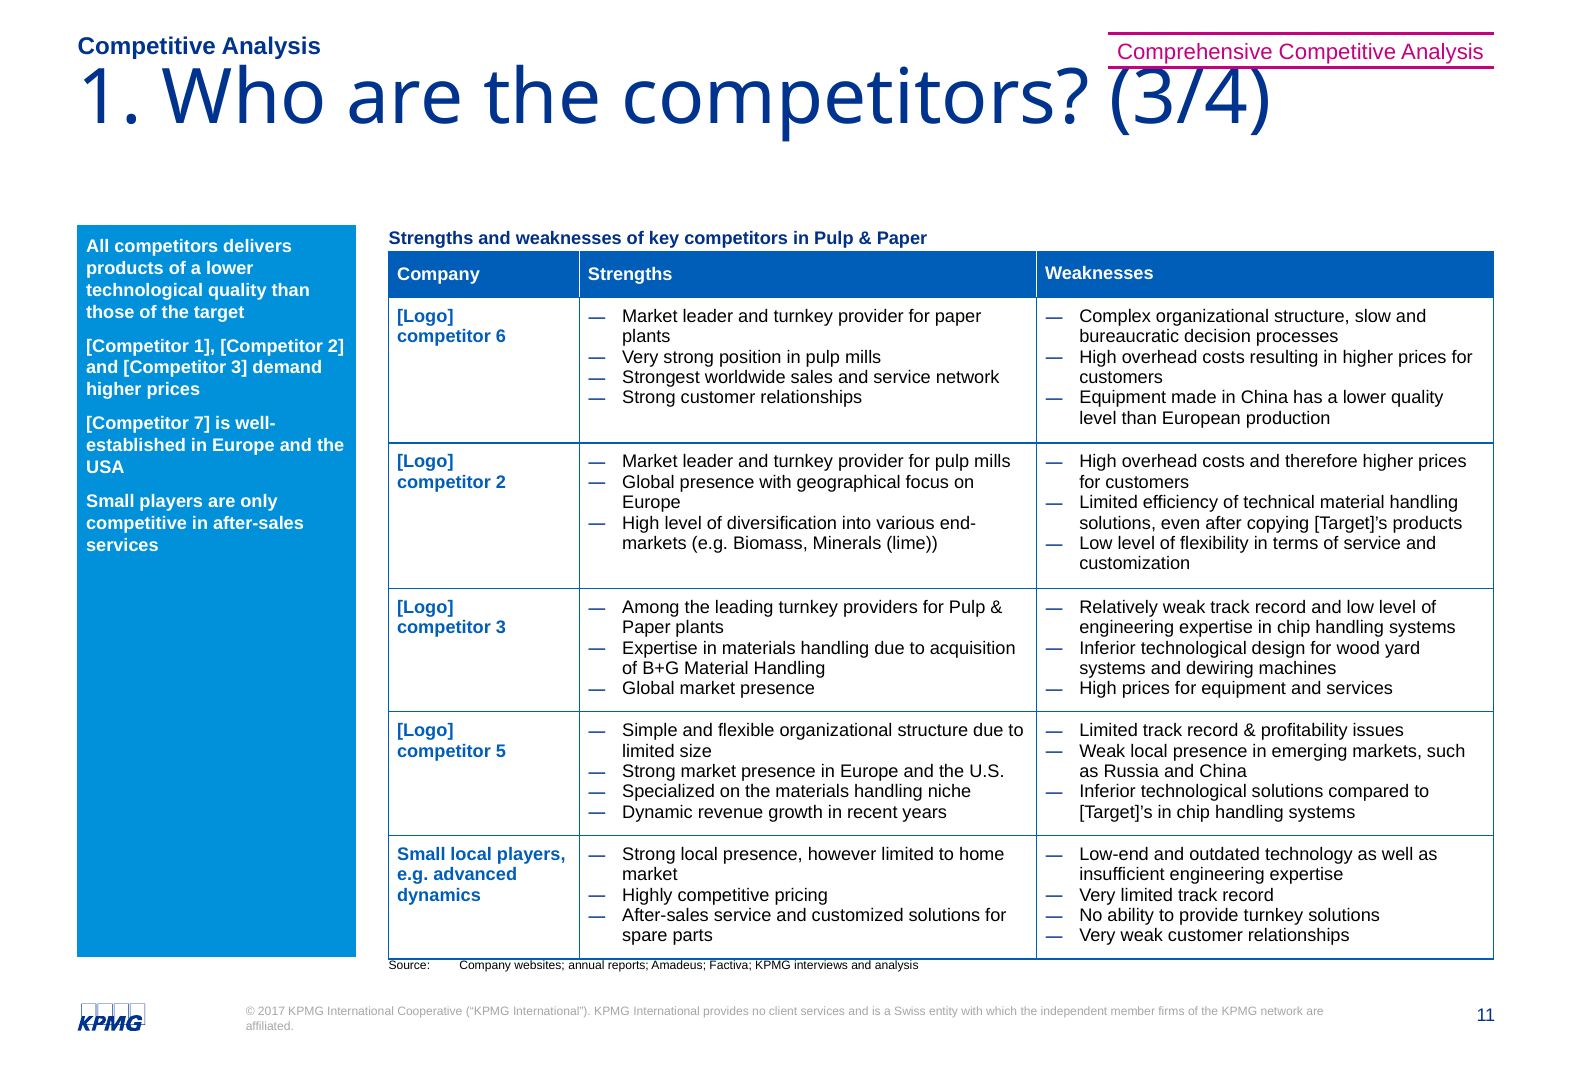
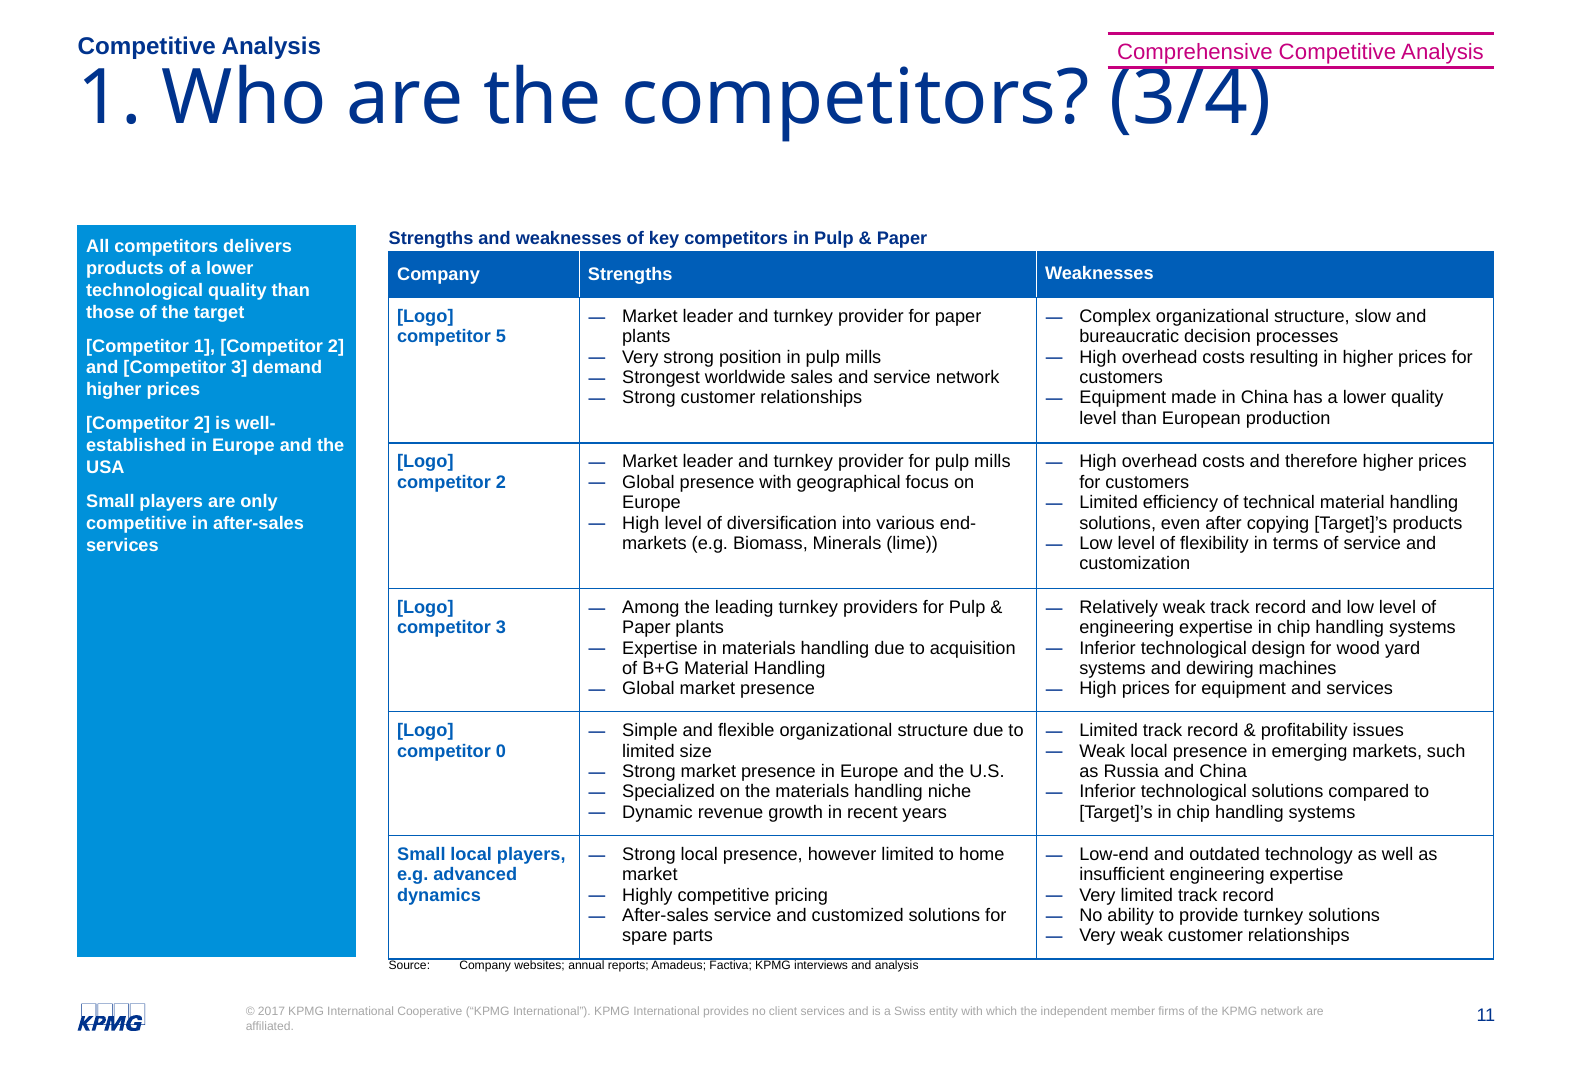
6: 6 -> 5
7 at (202, 424): 7 -> 2
5: 5 -> 0
